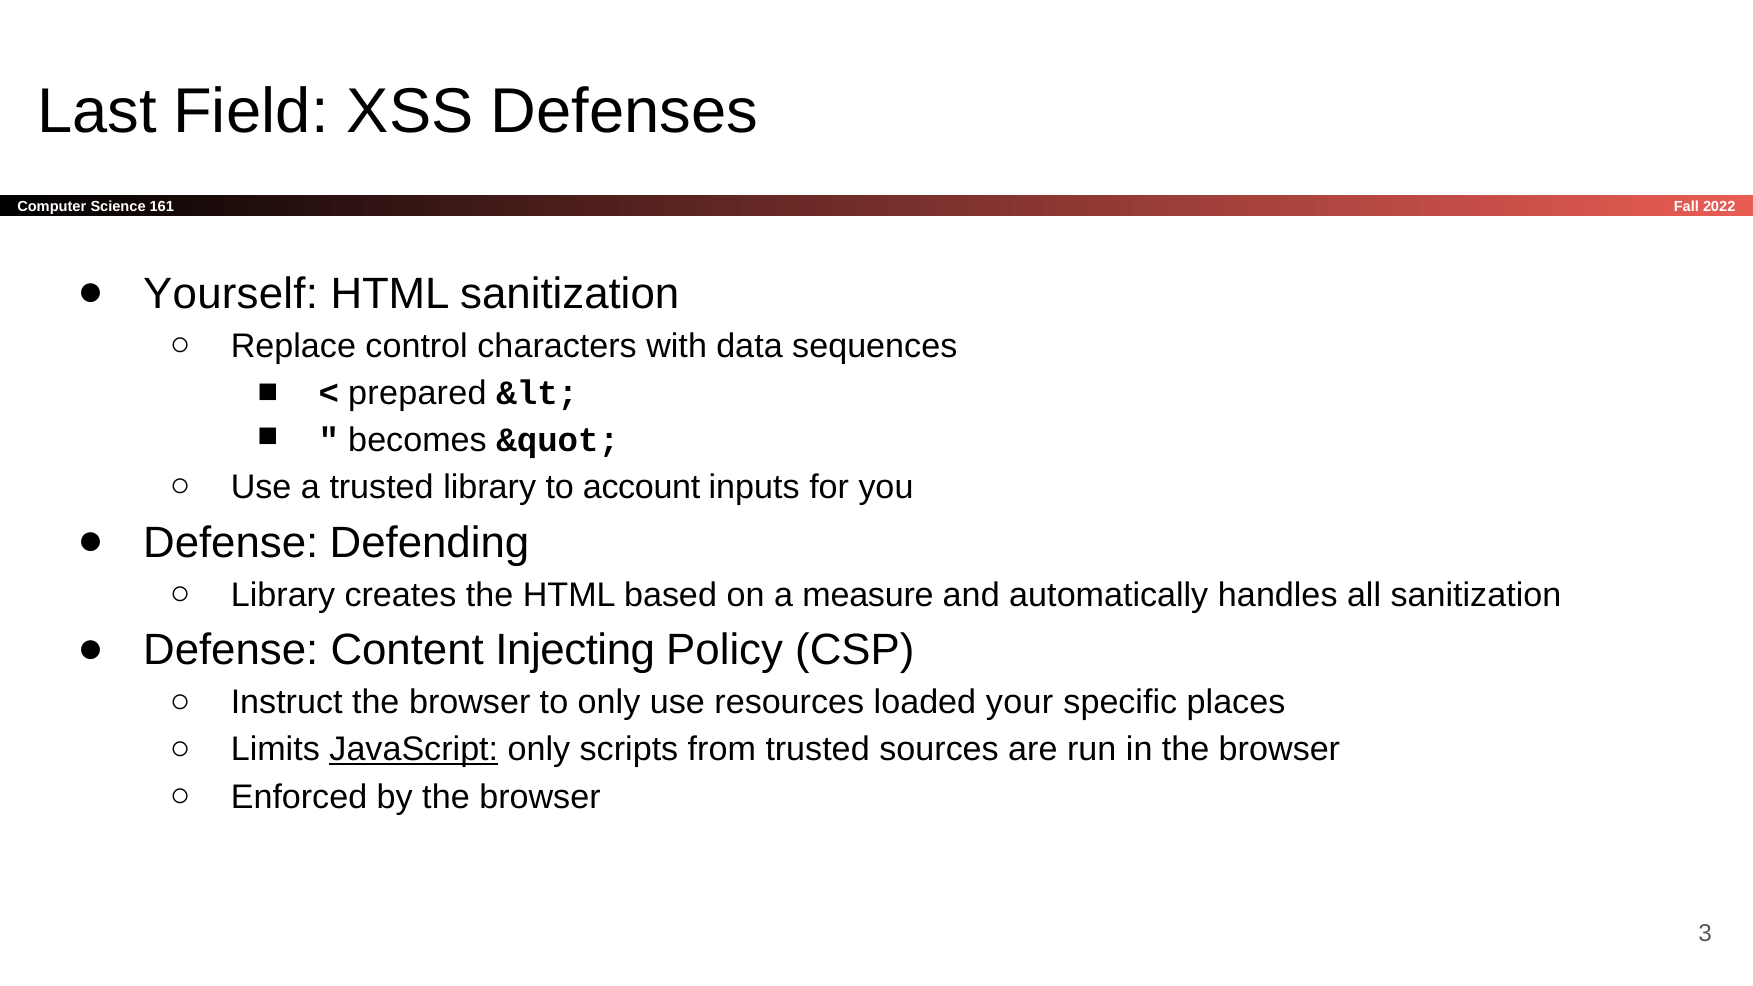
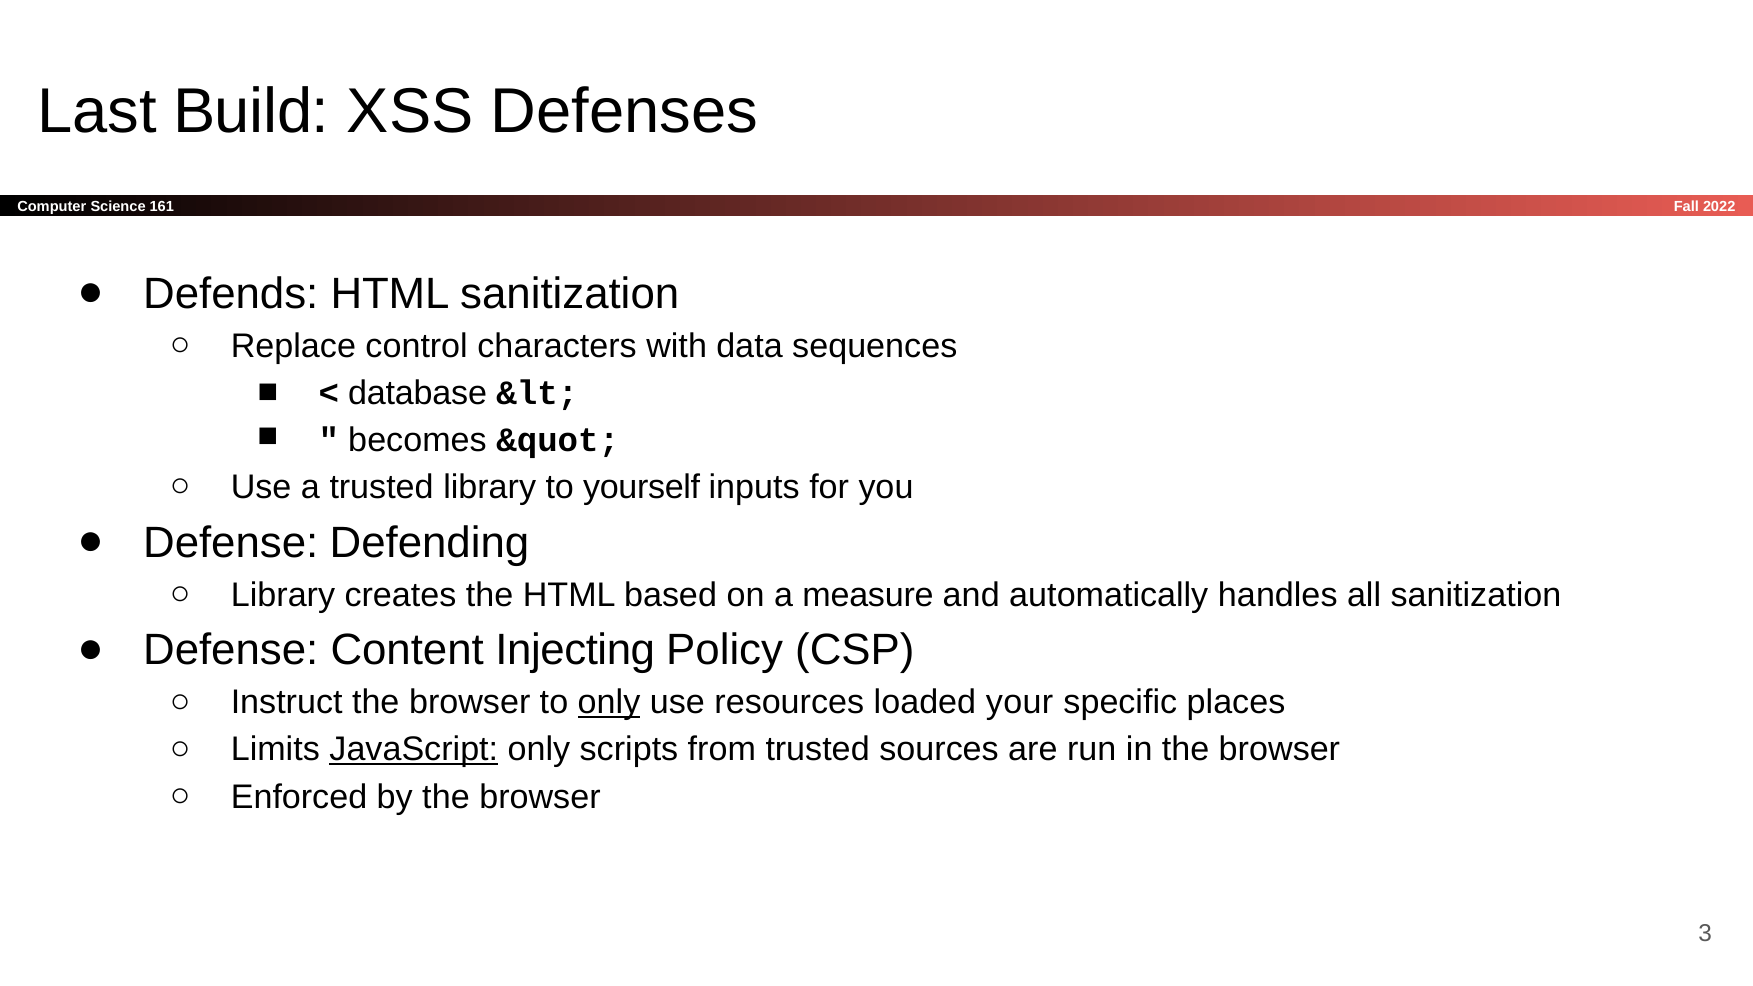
Field: Field -> Build
Yourself: Yourself -> Defends
prepared: prepared -> database
account: account -> yourself
only at (609, 703) underline: none -> present
